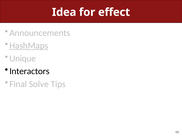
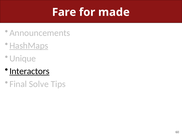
Idea: Idea -> Fare
effect: effect -> made
Interactors underline: none -> present
